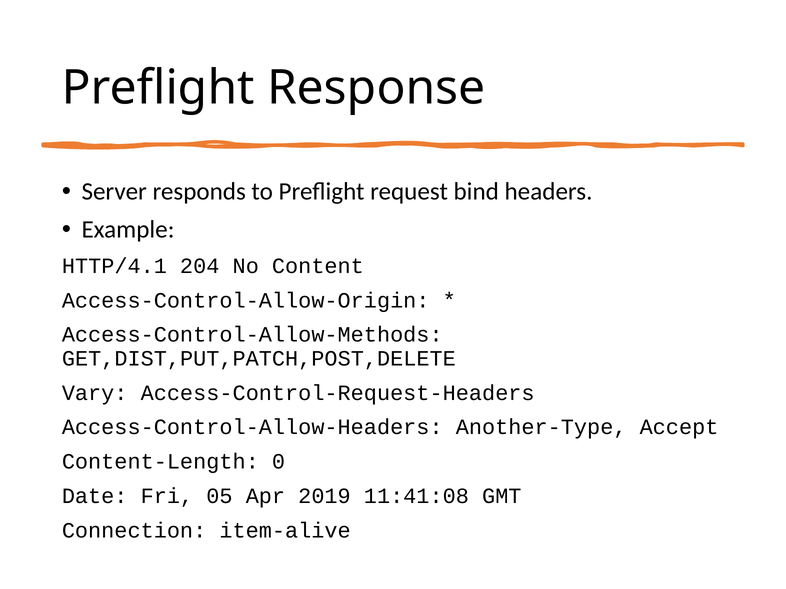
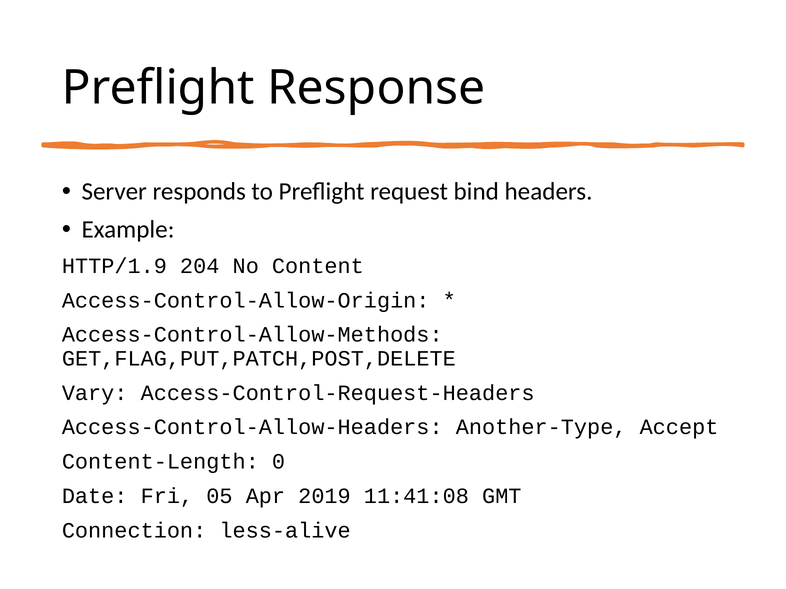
HTTP/4.1: HTTP/4.1 -> HTTP/1.9
GET,DIST,PUT,PATCH,POST,DELETE: GET,DIST,PUT,PATCH,POST,DELETE -> GET,FLAG,PUT,PATCH,POST,DELETE
item-alive: item-alive -> less-alive
